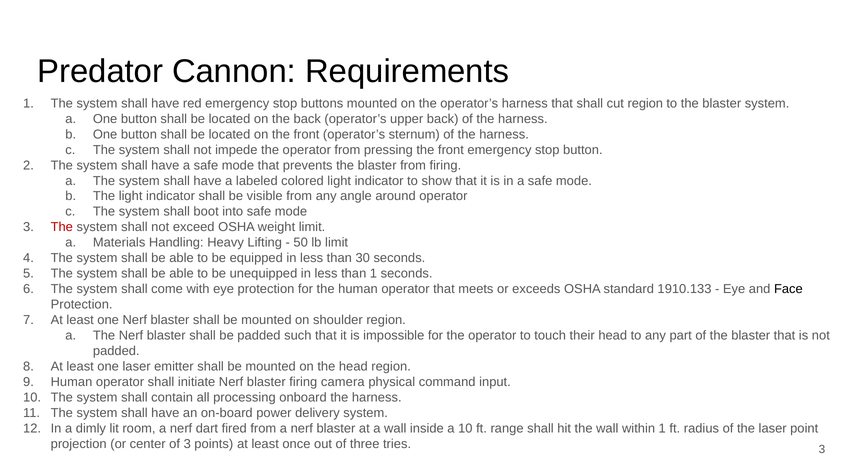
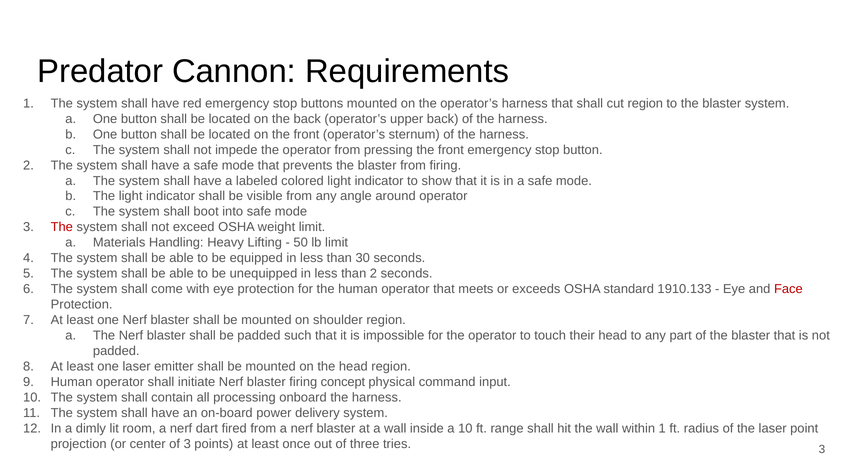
than 1: 1 -> 2
Face colour: black -> red
camera: camera -> concept
